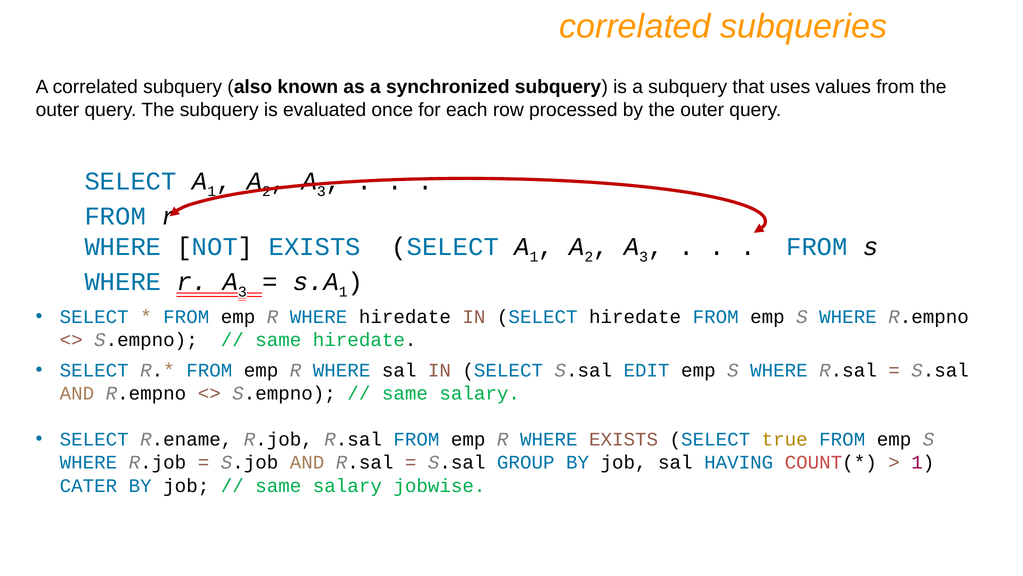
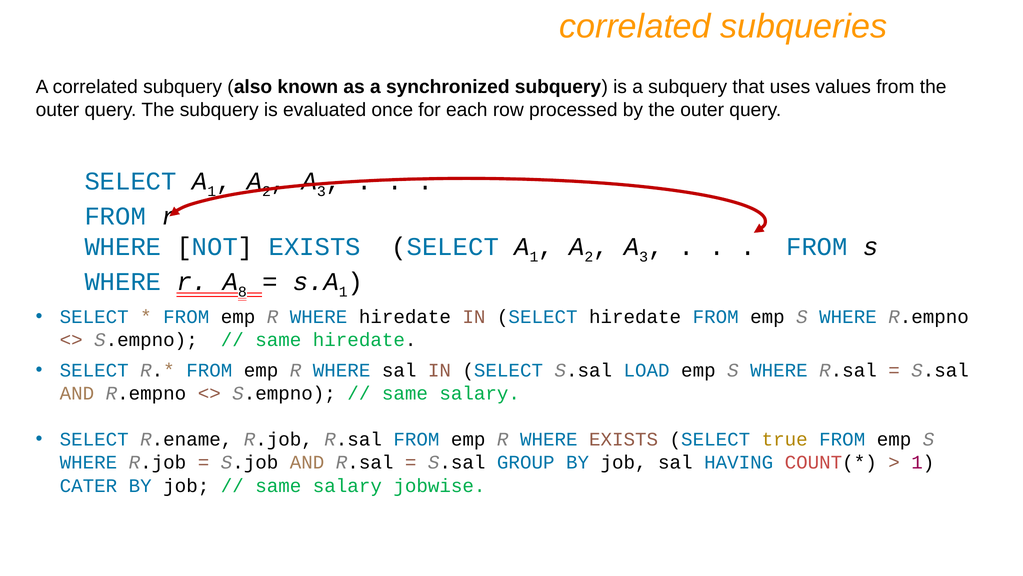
r A 3: 3 -> 8
EDIT: EDIT -> LOAD
